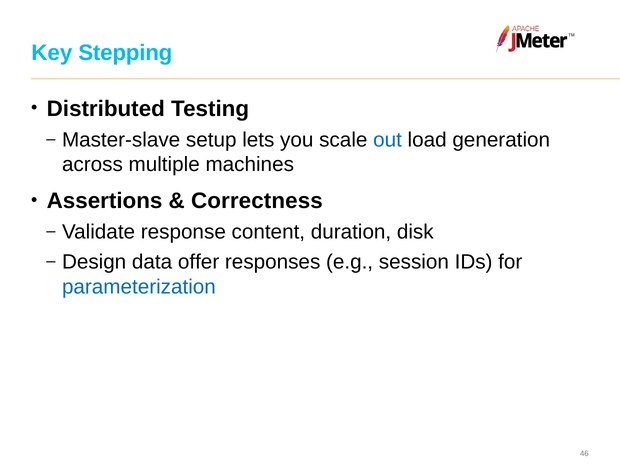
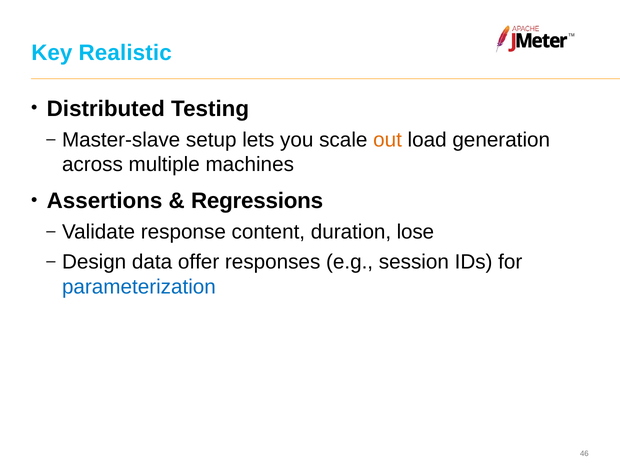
Stepping: Stepping -> Realistic
out colour: blue -> orange
Correctness: Correctness -> Regressions
disk: disk -> lose
